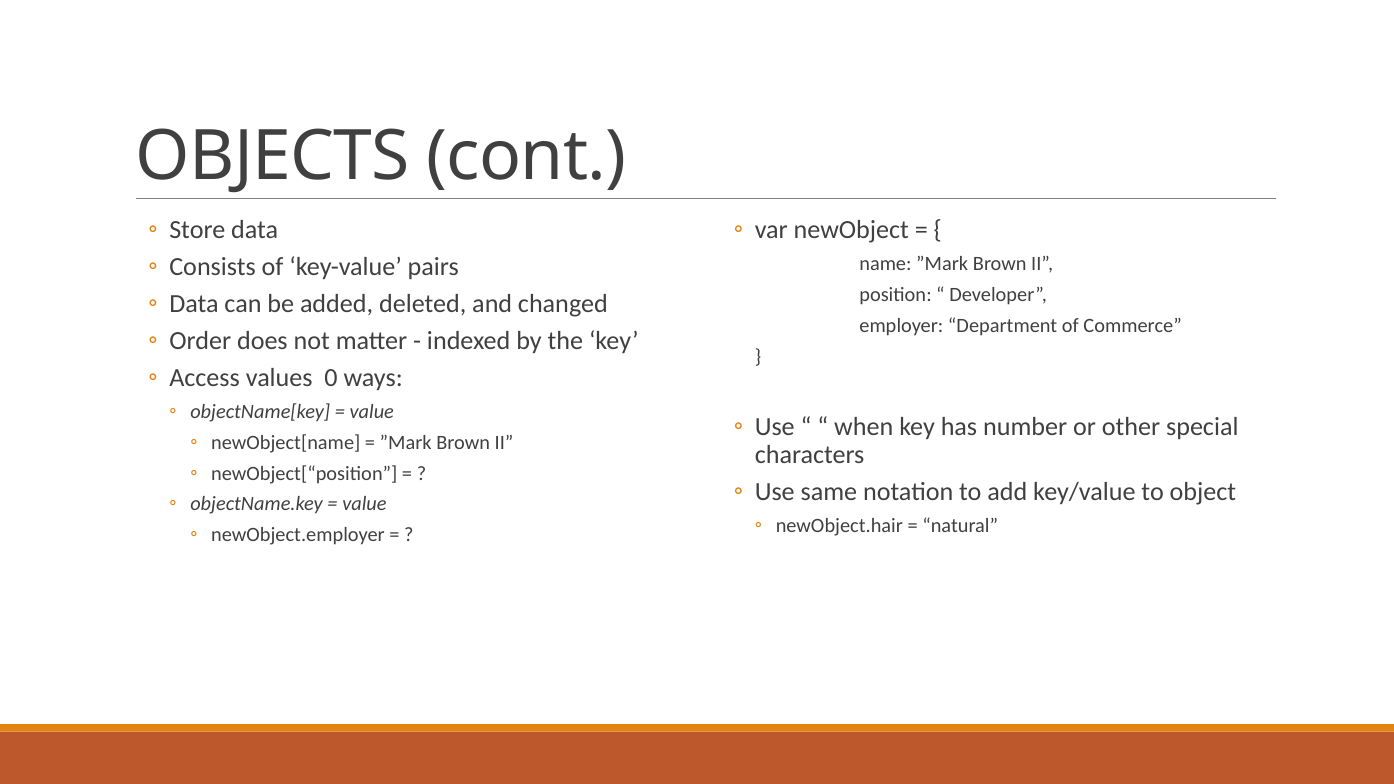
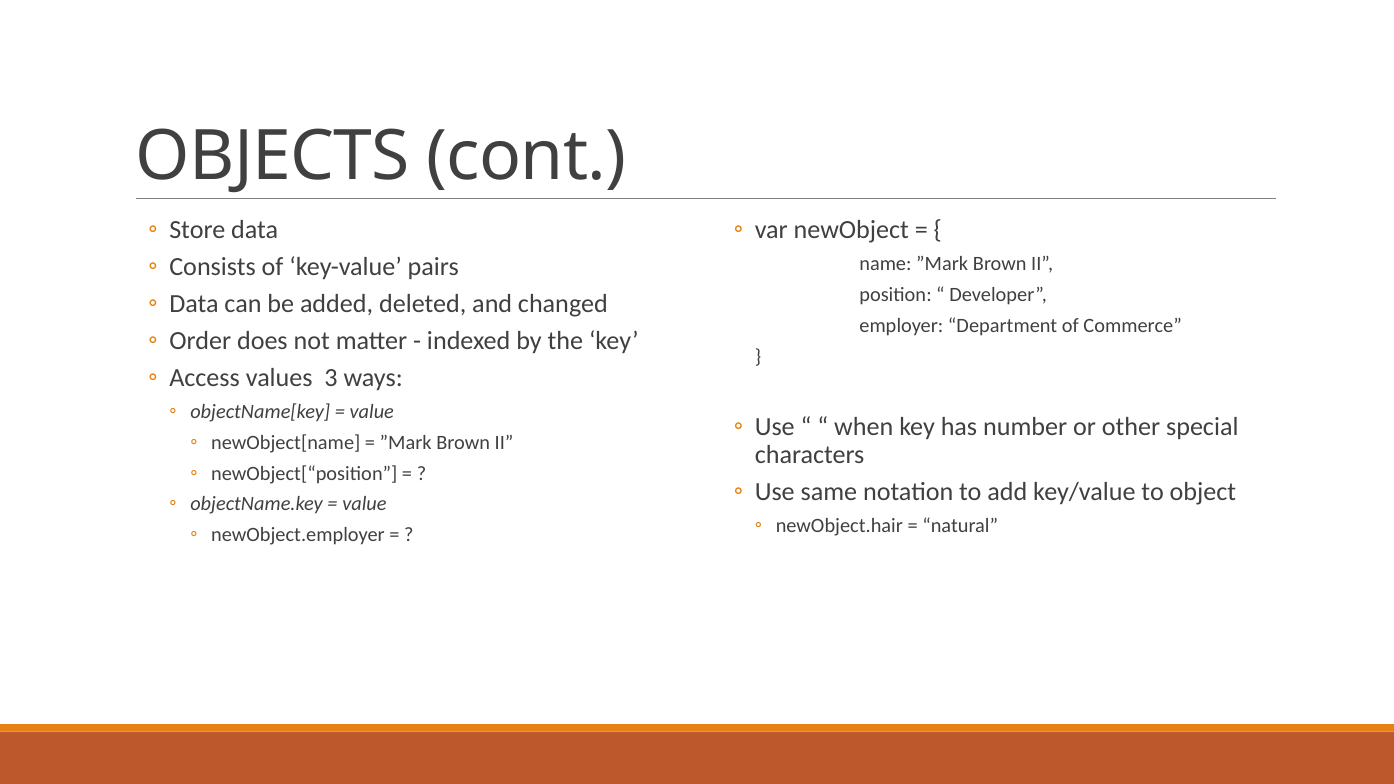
0: 0 -> 3
